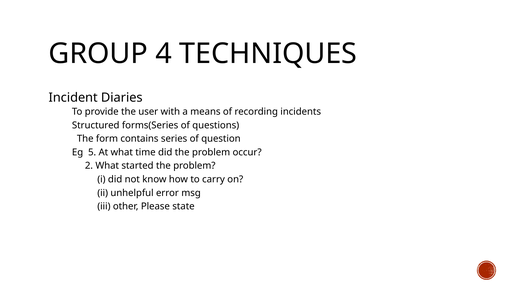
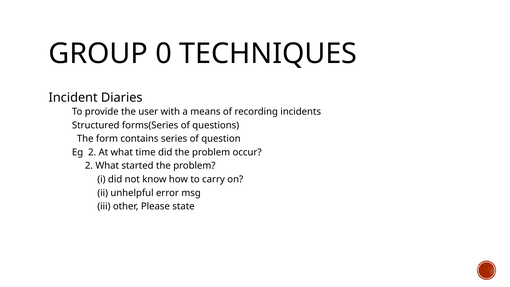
4: 4 -> 0
5 at (92, 152): 5 -> 2
